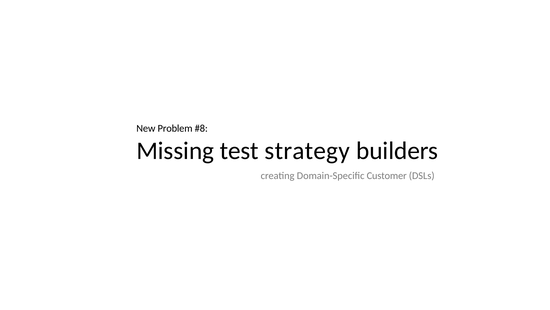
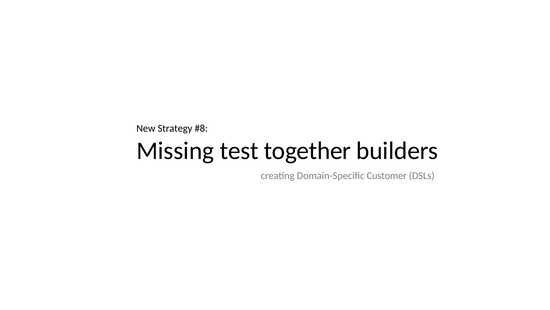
Problem: Problem -> Strategy
strategy: strategy -> together
